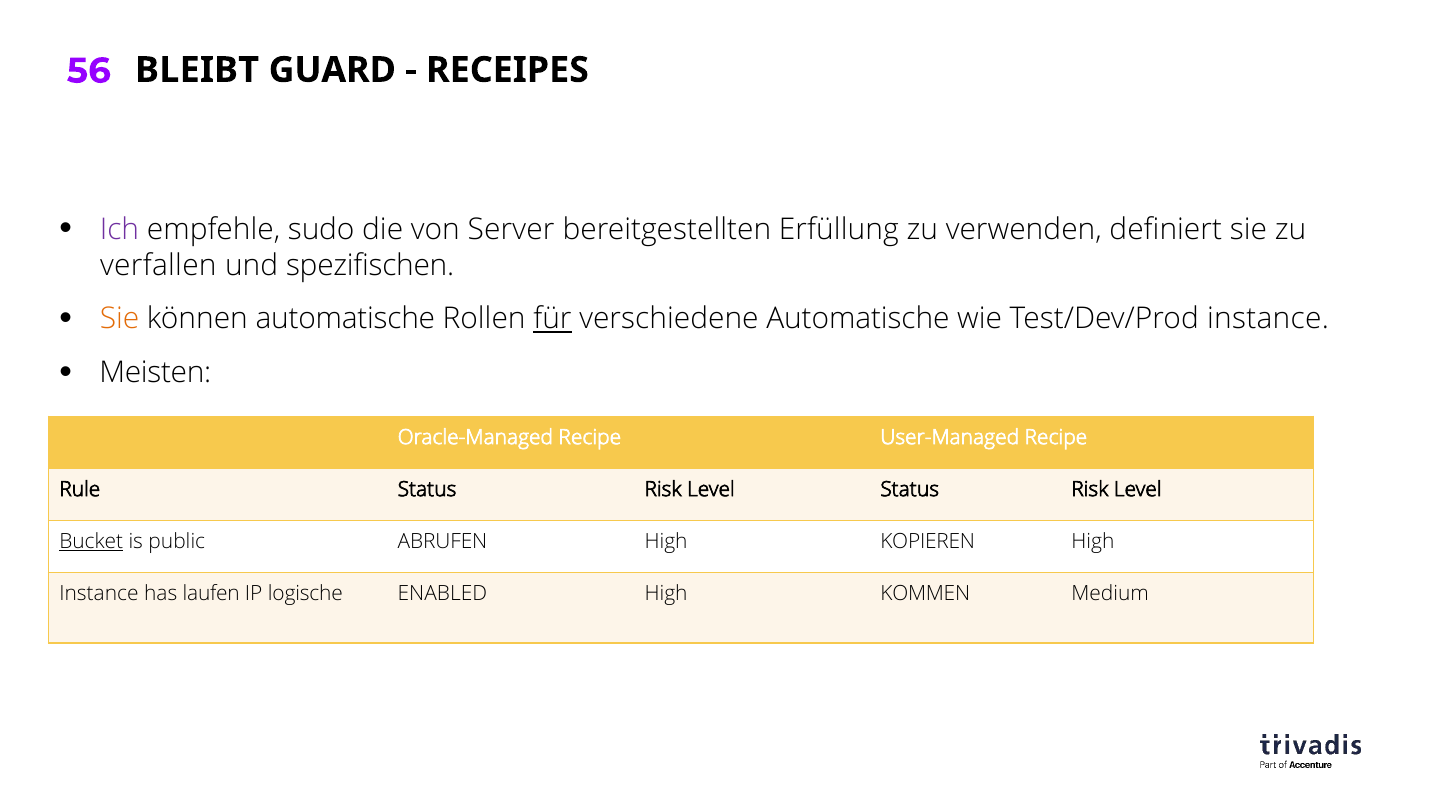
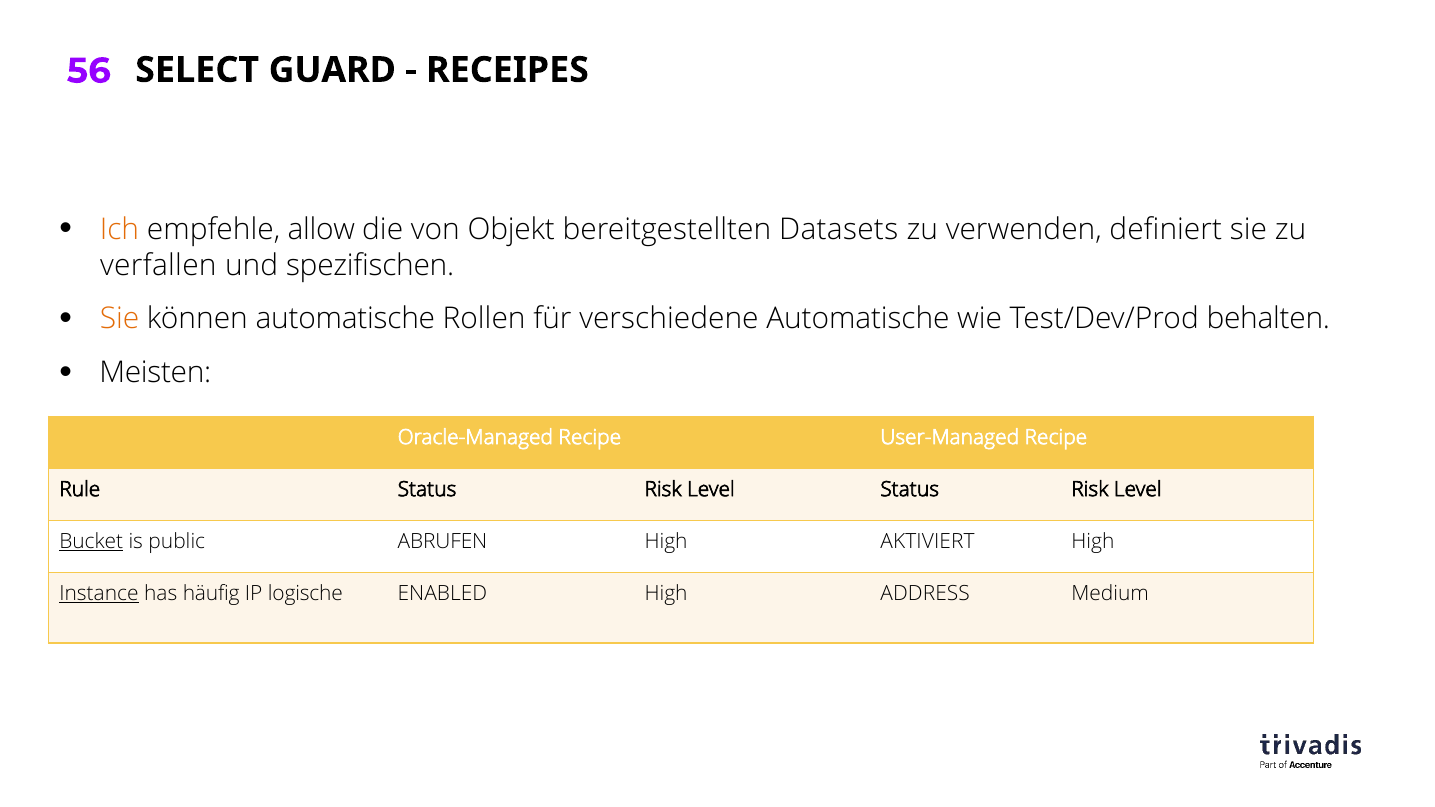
BLEIBT: BLEIBT -> SELECT
Ich colour: purple -> orange
sudo: sudo -> allow
Server: Server -> Objekt
Erfüllung: Erfüllung -> Datasets
für underline: present -> none
Test/Dev/Prod instance: instance -> behalten
KOPIEREN: KOPIEREN -> AKTIVIERT
Instance at (99, 593) underline: none -> present
laufen: laufen -> häufig
KOMMEN: KOMMEN -> ADDRESS
